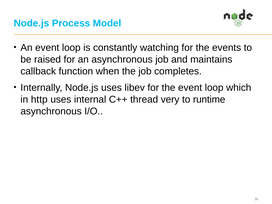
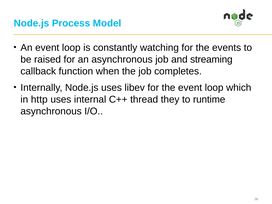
maintains: maintains -> streaming
very: very -> they
